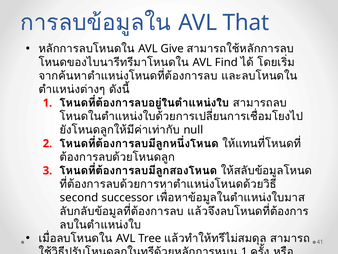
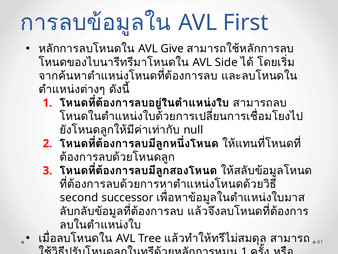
That: That -> First
Find: Find -> Side
